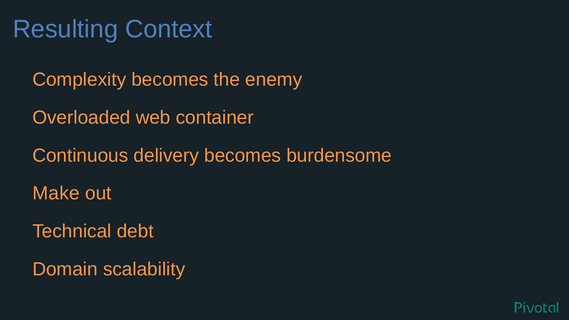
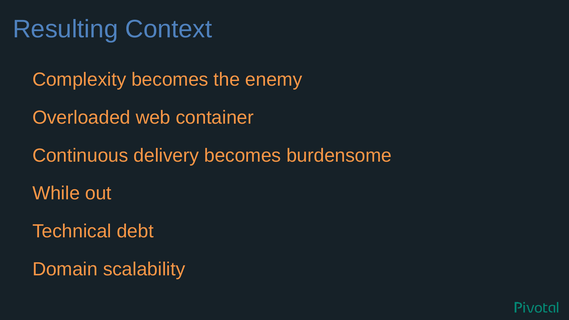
Make: Make -> While
